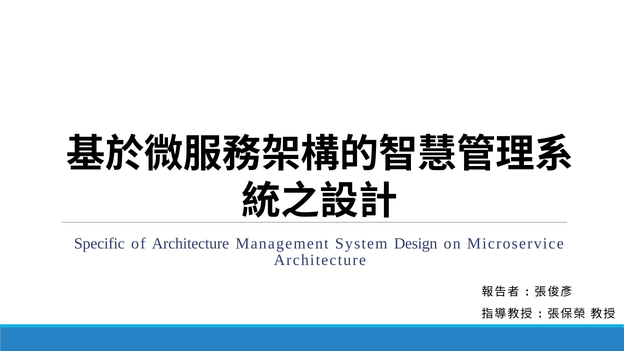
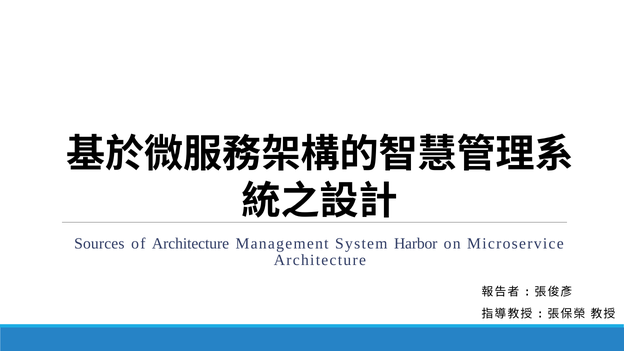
Specific: Specific -> Sources
Design: Design -> Harbor
